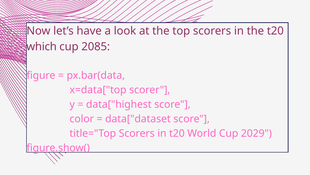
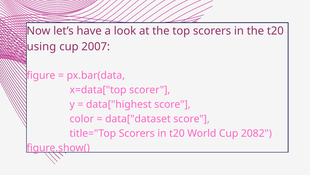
which: which -> using
2085: 2085 -> 2007
2029: 2029 -> 2082
